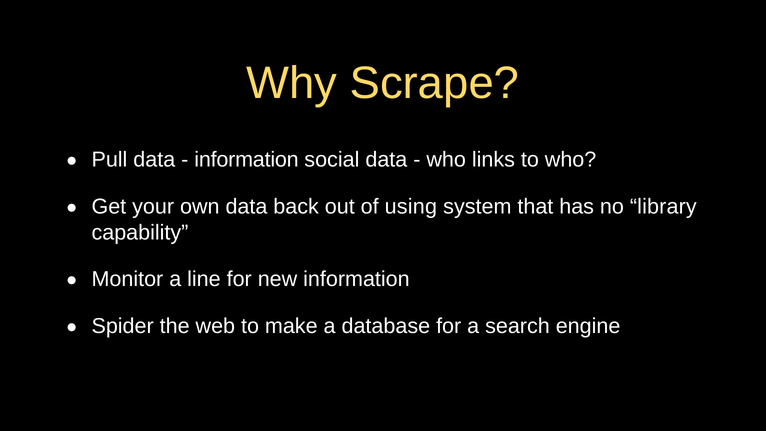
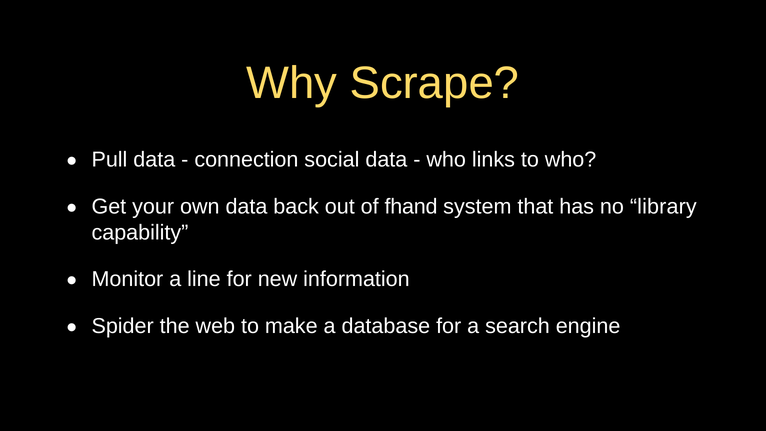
information at (247, 160): information -> connection
using: using -> fhand
